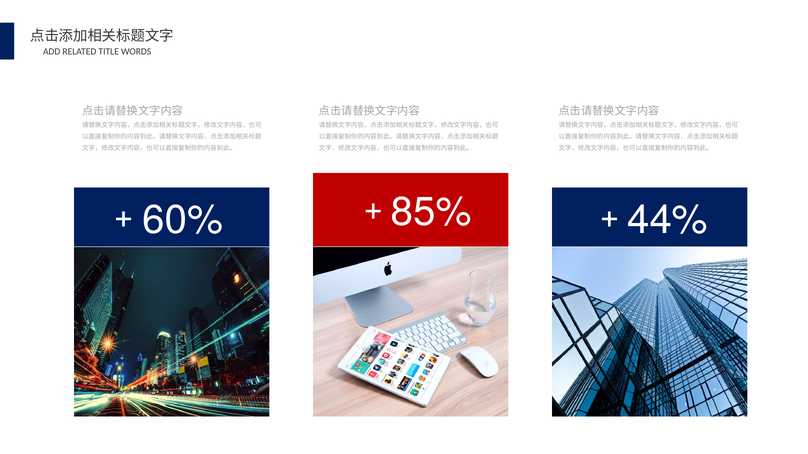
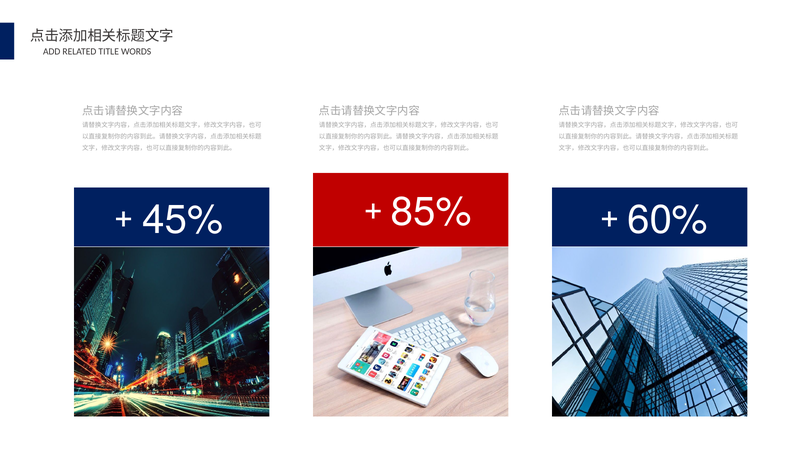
60%: 60% -> 45%
44%: 44% -> 60%
